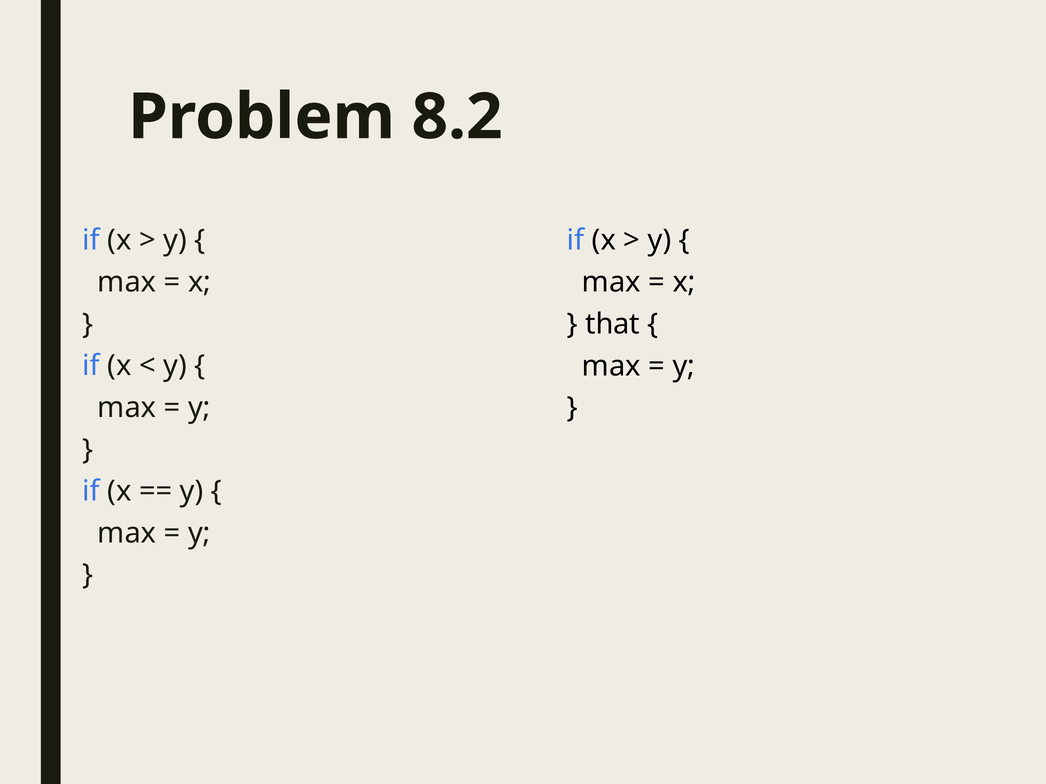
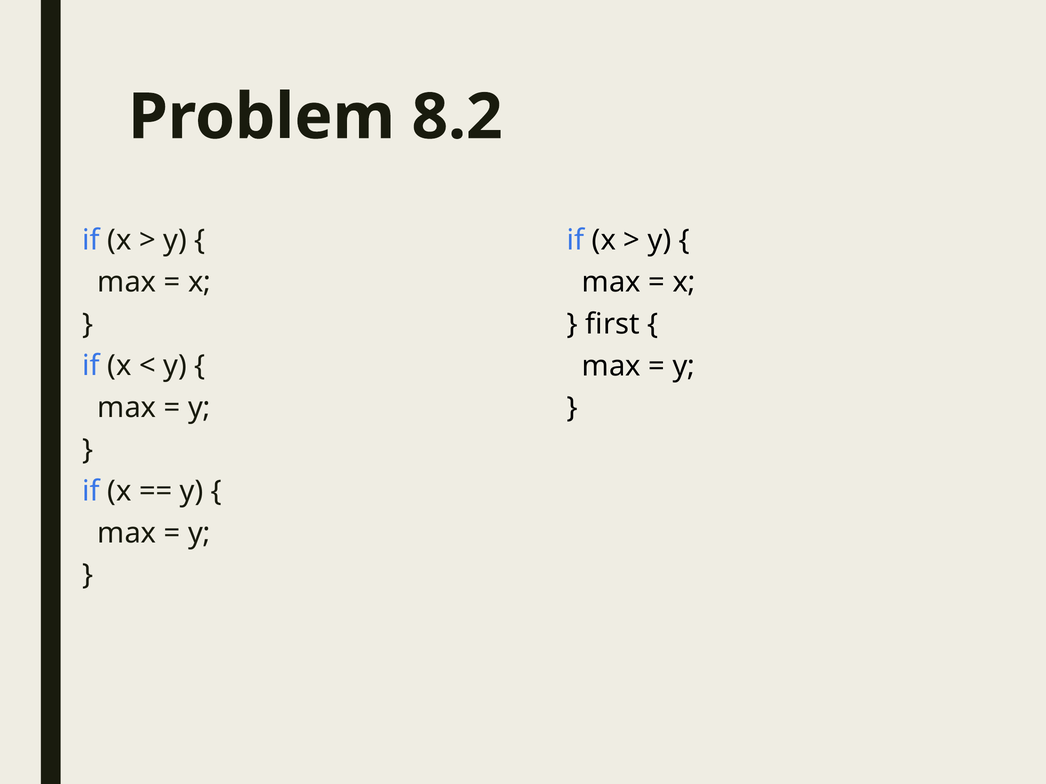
that: that -> first
